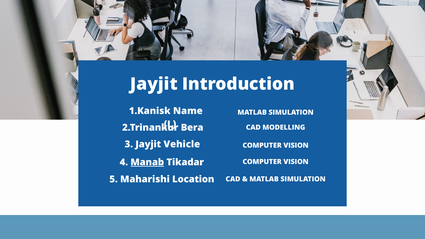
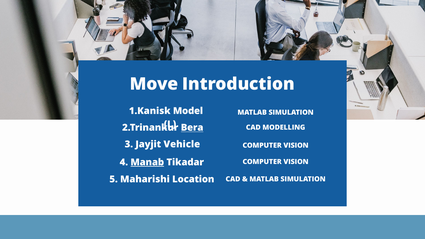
Jayjit at (154, 84): Jayjit -> Move
Name: Name -> Model
Bera underline: none -> present
